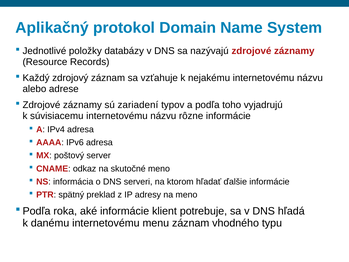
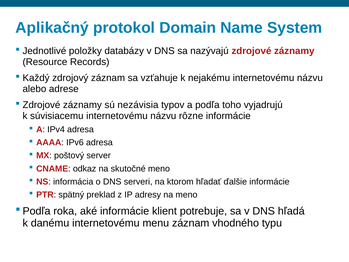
zariadení: zariadení -> nezávisia
